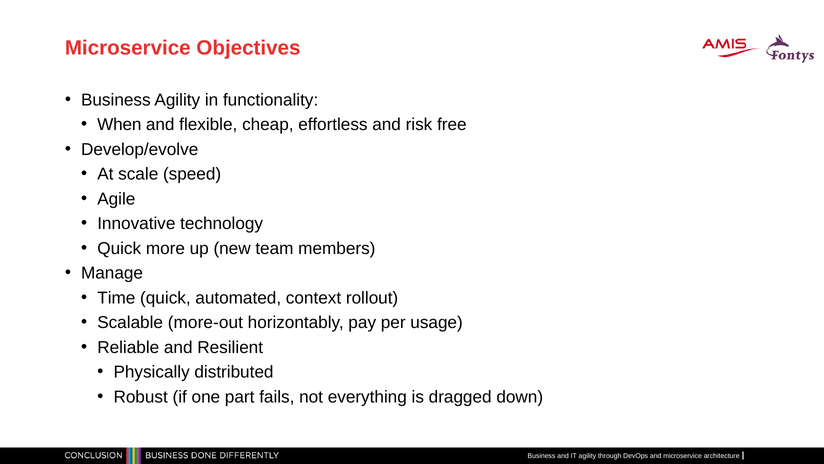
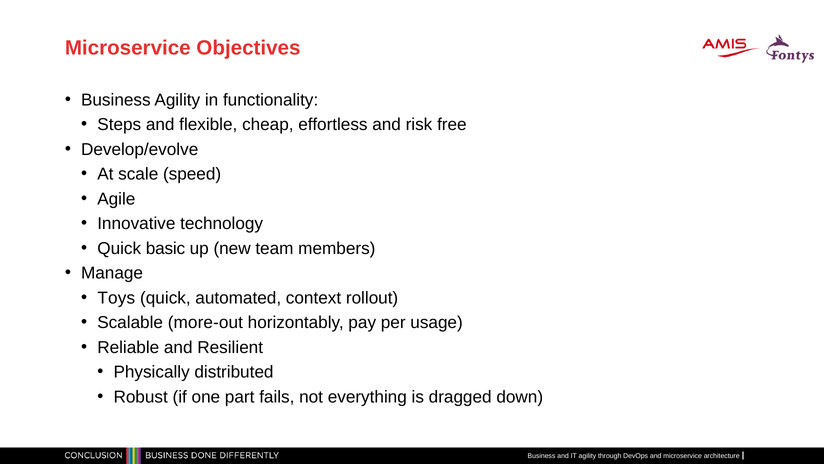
When: When -> Steps
more: more -> basic
Time: Time -> Toys
